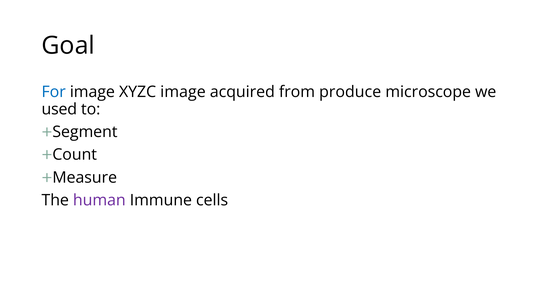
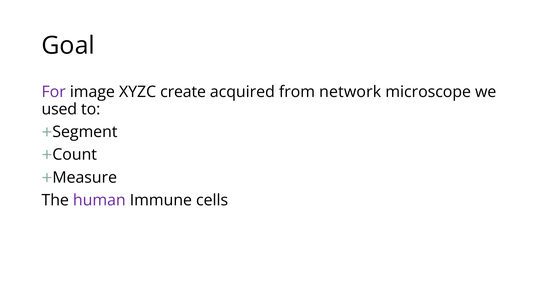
For colour: blue -> purple
XYZC image: image -> create
produce: produce -> network
